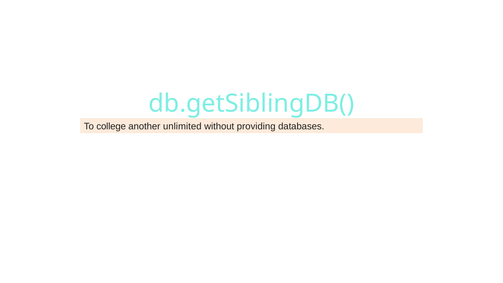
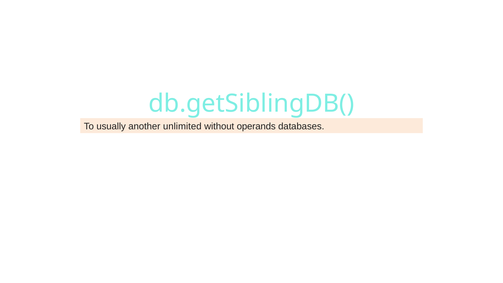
college: college -> usually
providing: providing -> operands
